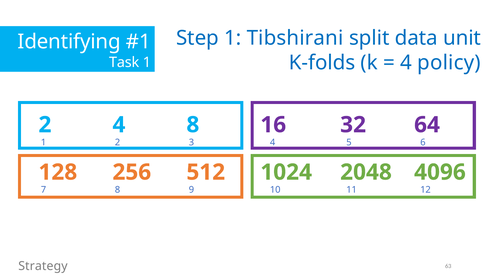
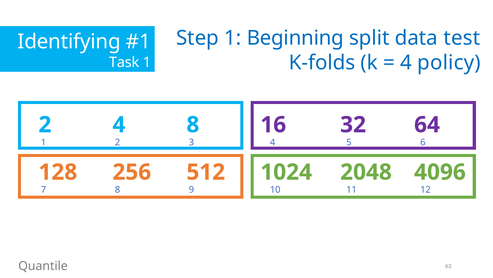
Tibshirani: Tibshirani -> Beginning
unit: unit -> test
Strategy: Strategy -> Quantile
